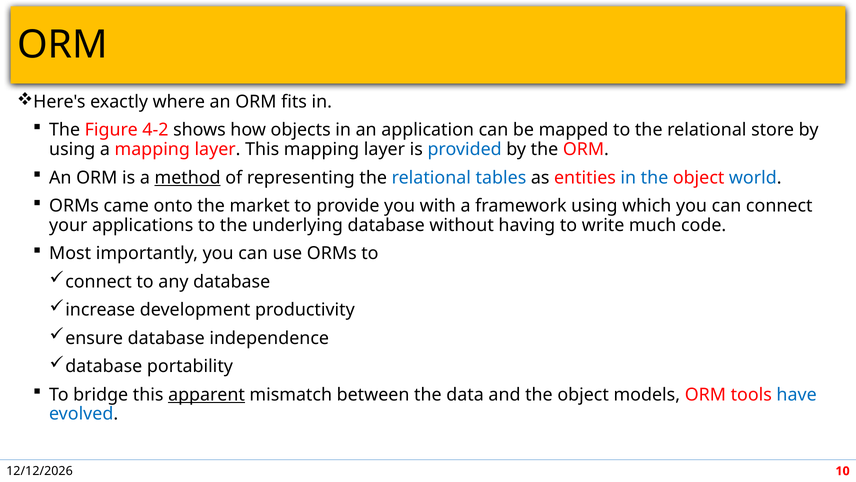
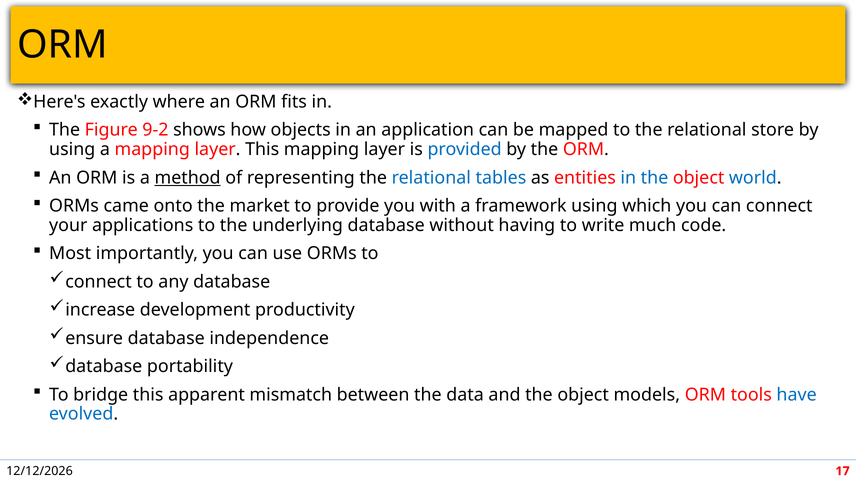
4-2: 4-2 -> 9-2
apparent underline: present -> none
10: 10 -> 17
